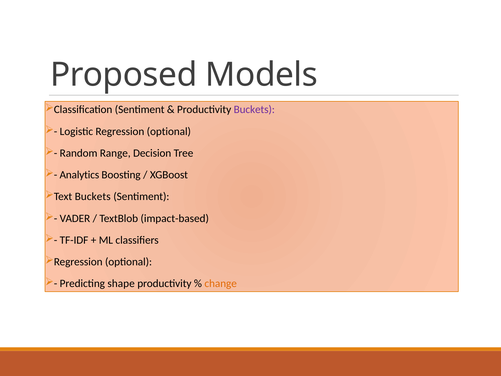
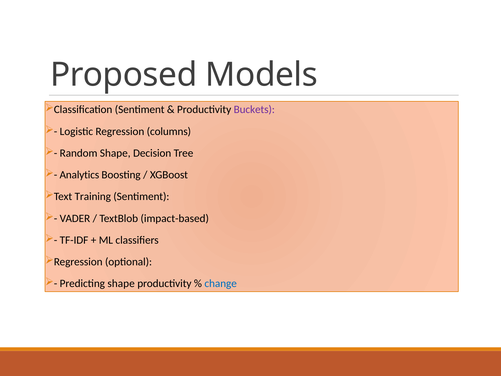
Regression optional: optional -> columns
Random Range: Range -> Shape
Buckets at (93, 197): Buckets -> Training
change colour: orange -> blue
